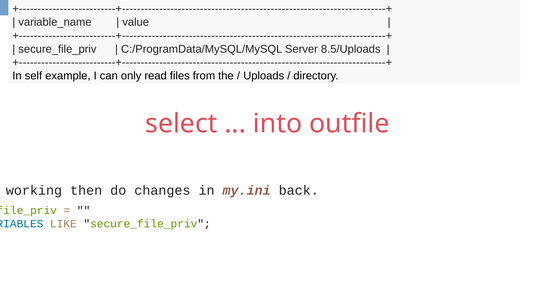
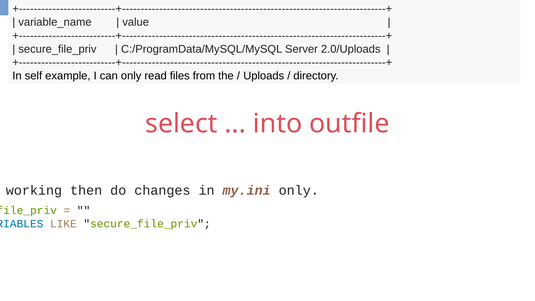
8.5/Uploads: 8.5/Uploads -> 2.0/Uploads
my.ini back: back -> only
